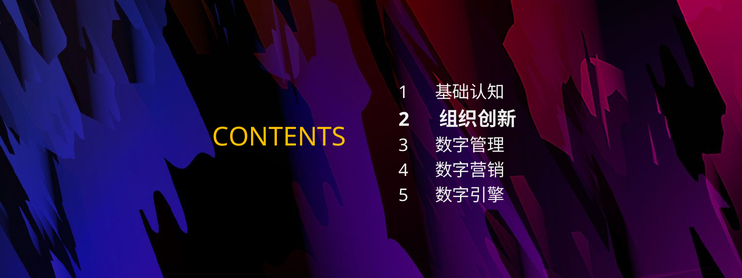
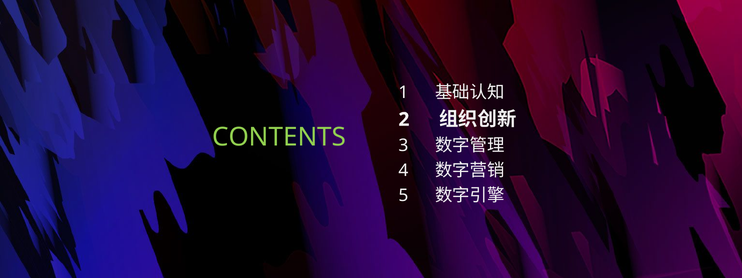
CONTENTS colour: yellow -> light green
